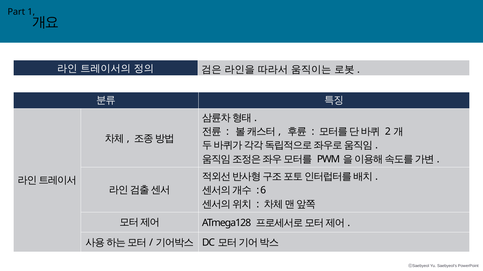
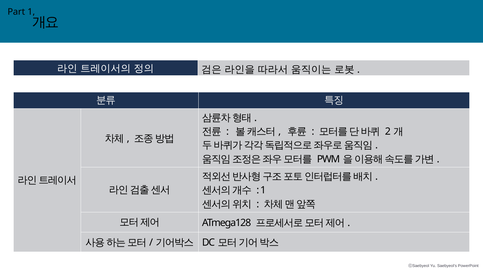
6 at (263, 191): 6 -> 1
